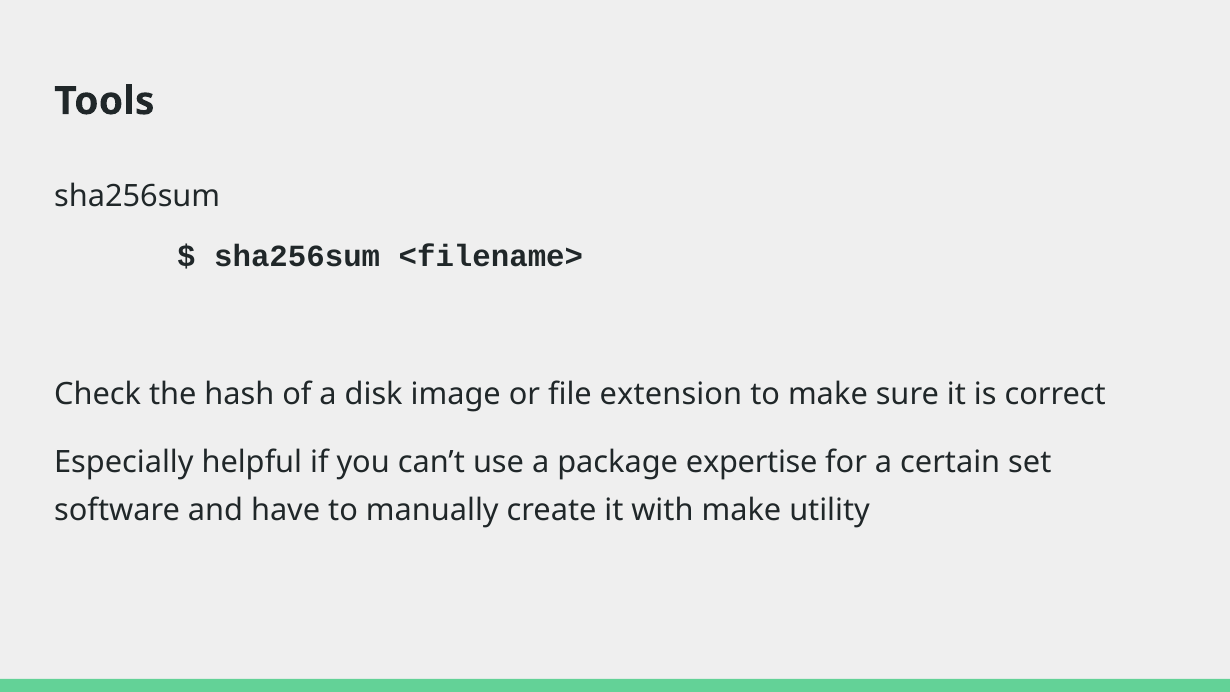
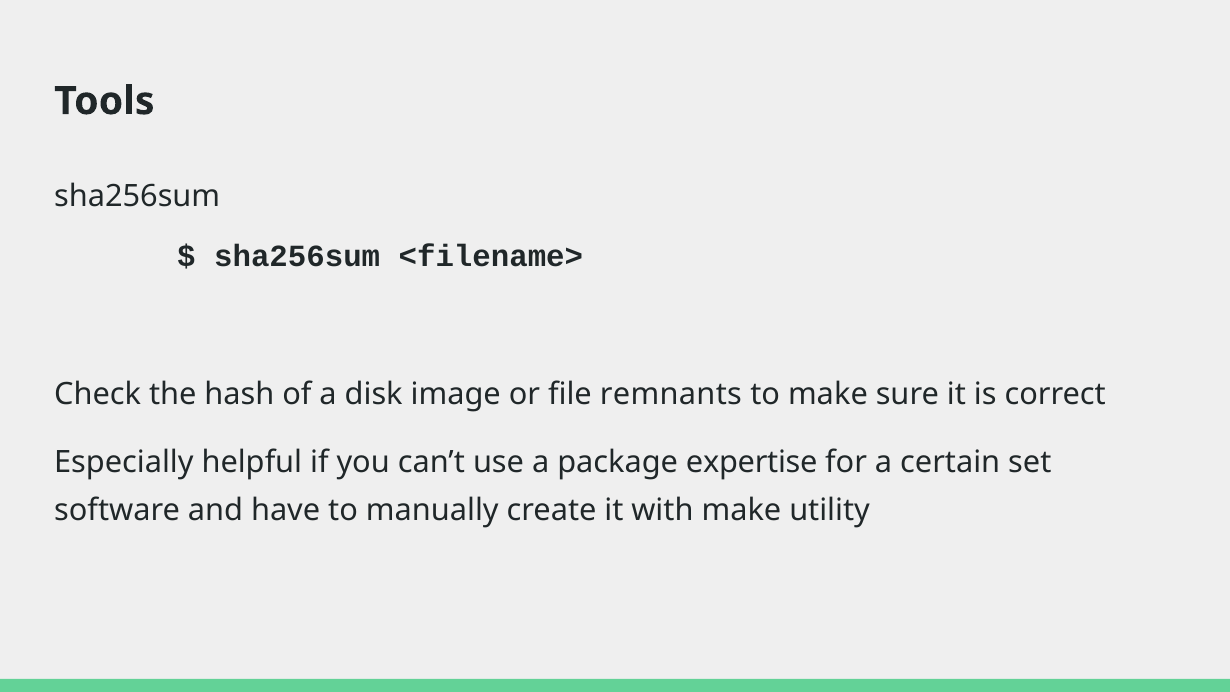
extension: extension -> remnants
